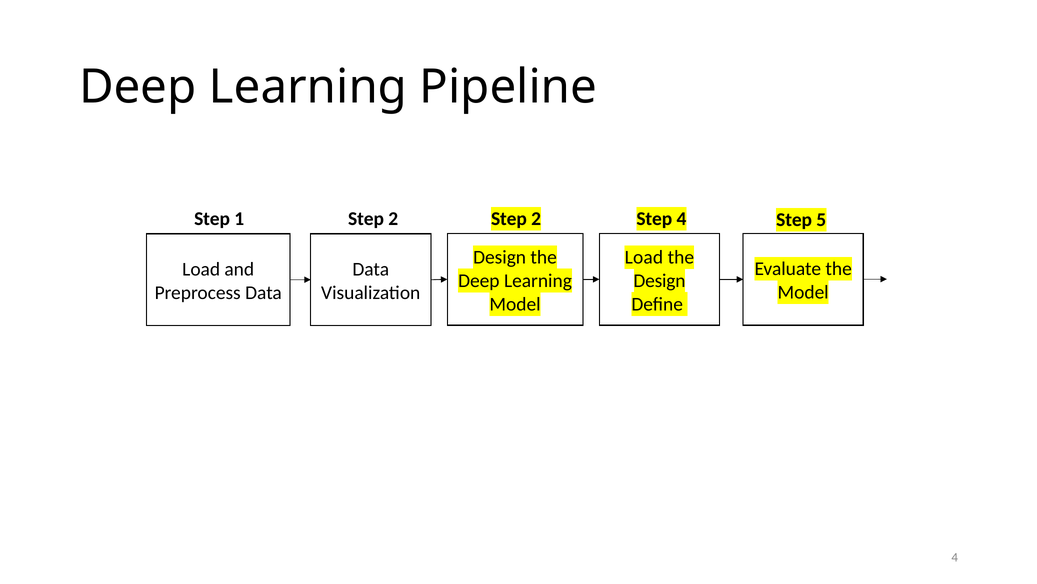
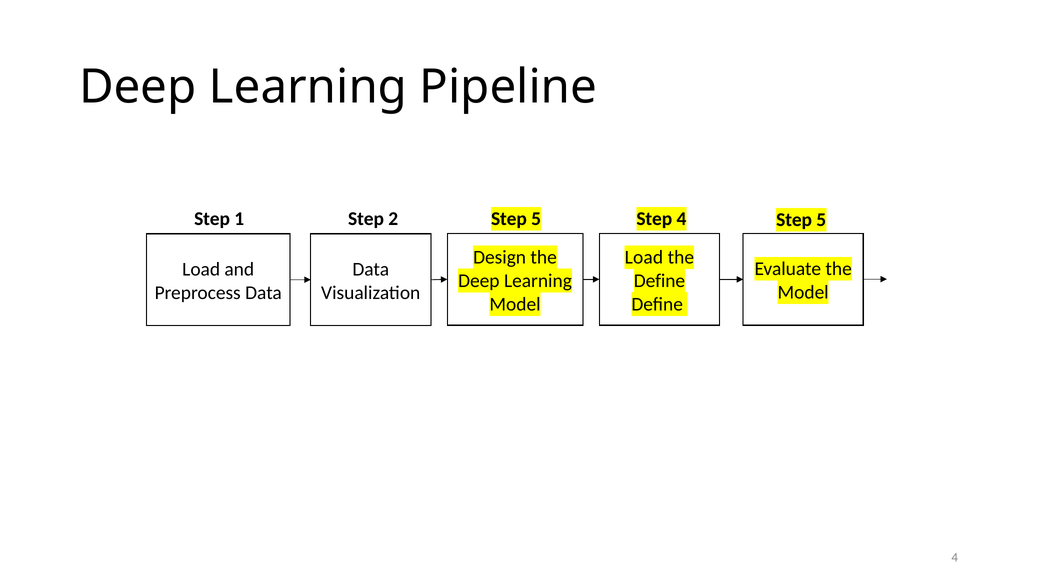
2 Step 2: 2 -> 5
Design at (659, 280): Design -> Define
